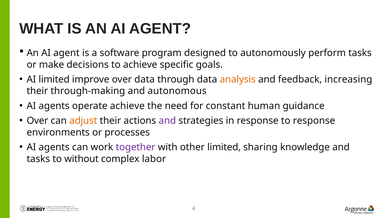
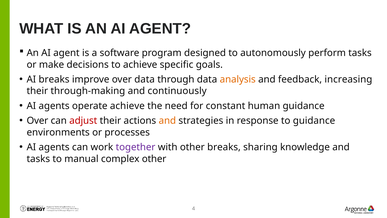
AI limited: limited -> breaks
autonomous: autonomous -> continuously
adjust colour: orange -> red
and at (167, 121) colour: purple -> orange
to response: response -> guidance
other limited: limited -> breaks
without: without -> manual
complex labor: labor -> other
